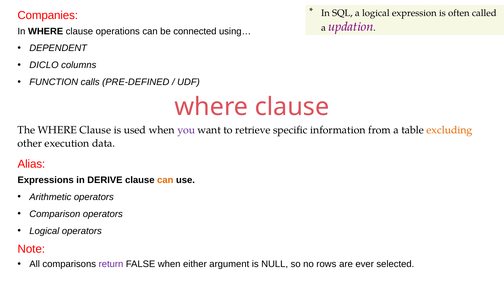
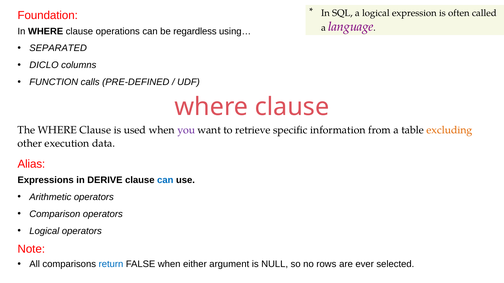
Companies: Companies -> Foundation
updation: updation -> language
connected: connected -> regardless
DEPENDENT: DEPENDENT -> SEPARATED
can at (165, 180) colour: orange -> blue
return colour: purple -> blue
